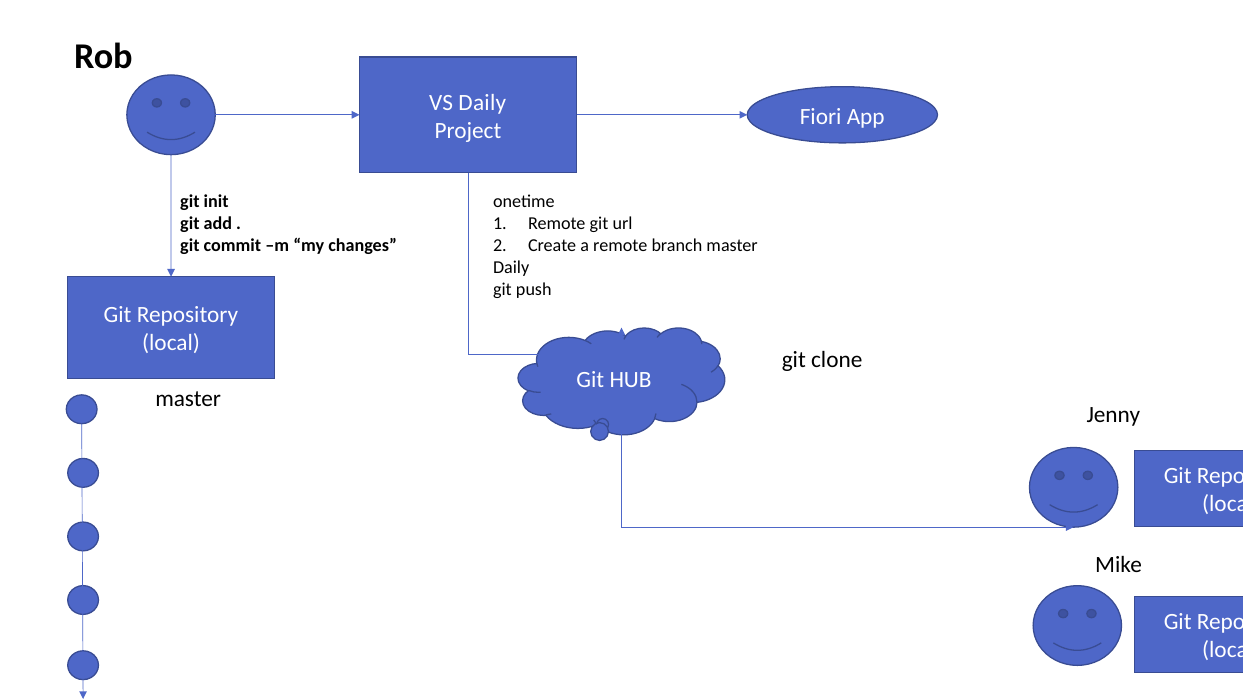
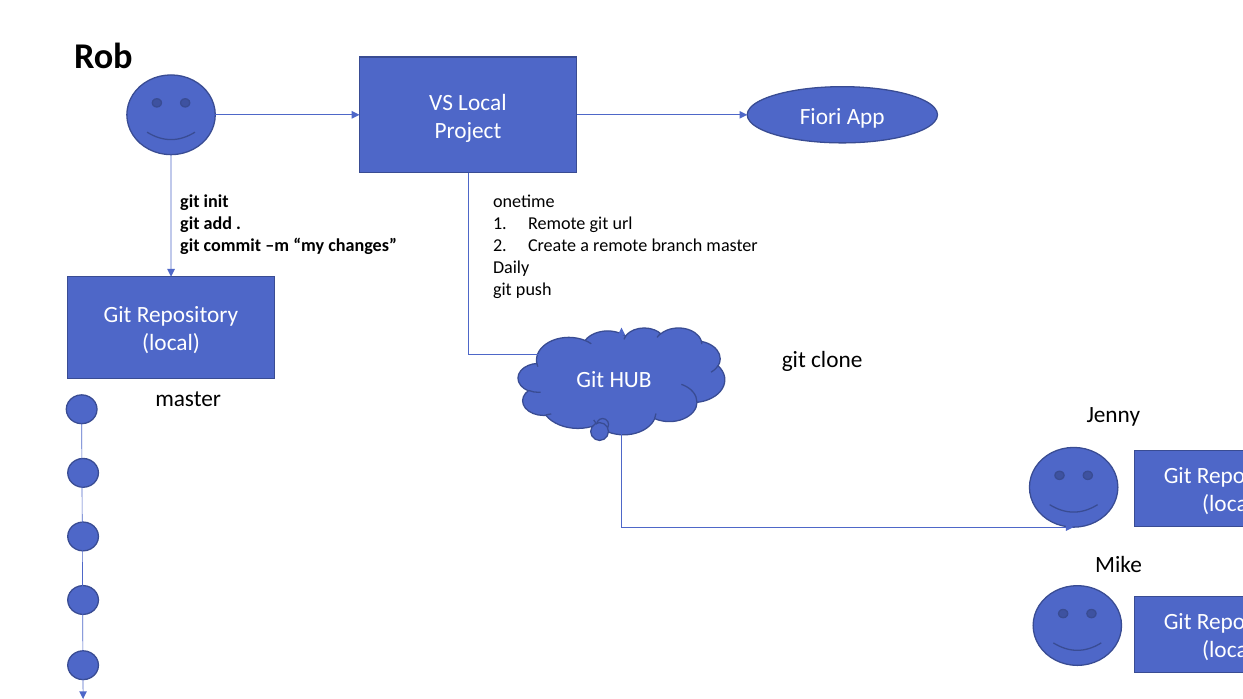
VS Daily: Daily -> Local
